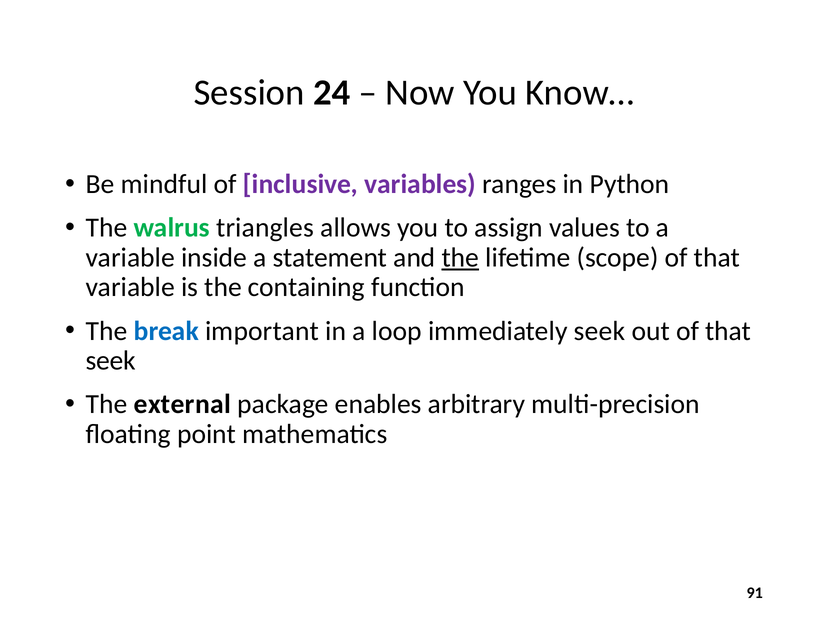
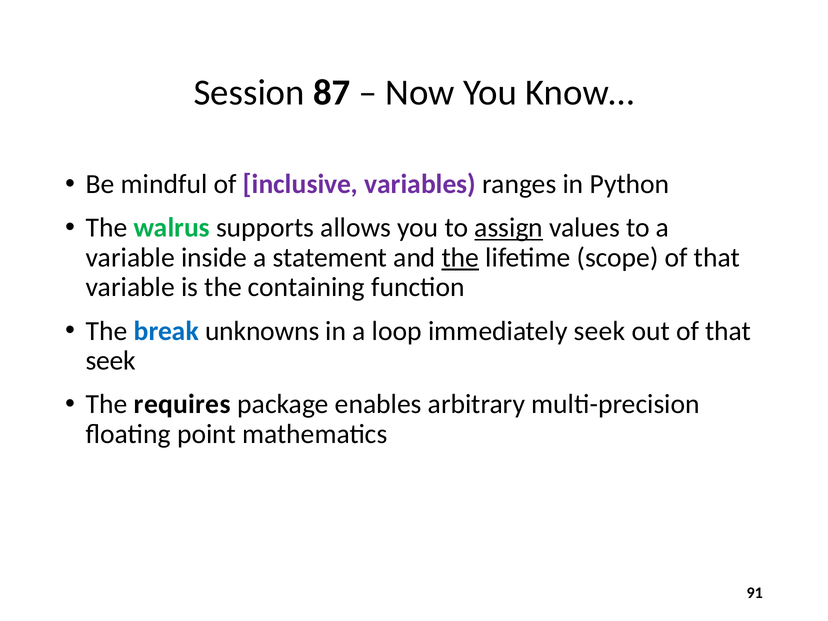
24: 24 -> 87
triangles: triangles -> supports
assign underline: none -> present
important: important -> unknowns
external: external -> requires
